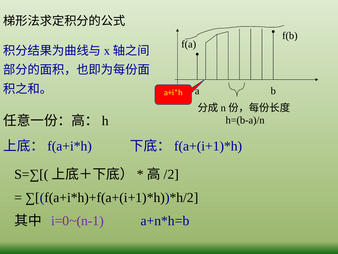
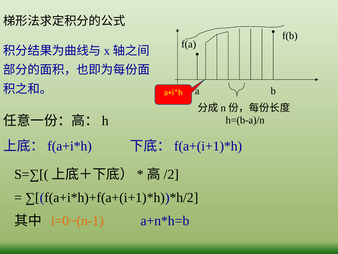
i=0~(n-1 colour: purple -> orange
